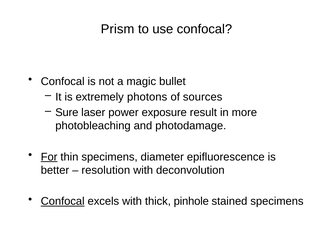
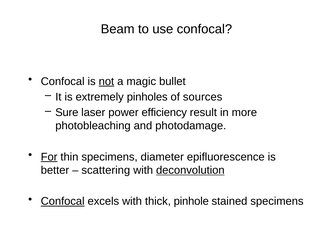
Prism: Prism -> Beam
not underline: none -> present
photons: photons -> pinholes
exposure: exposure -> efficiency
resolution: resolution -> scattering
deconvolution underline: none -> present
